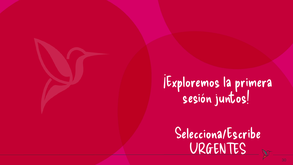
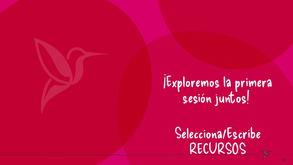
URGENTES: URGENTES -> RECURSOS
